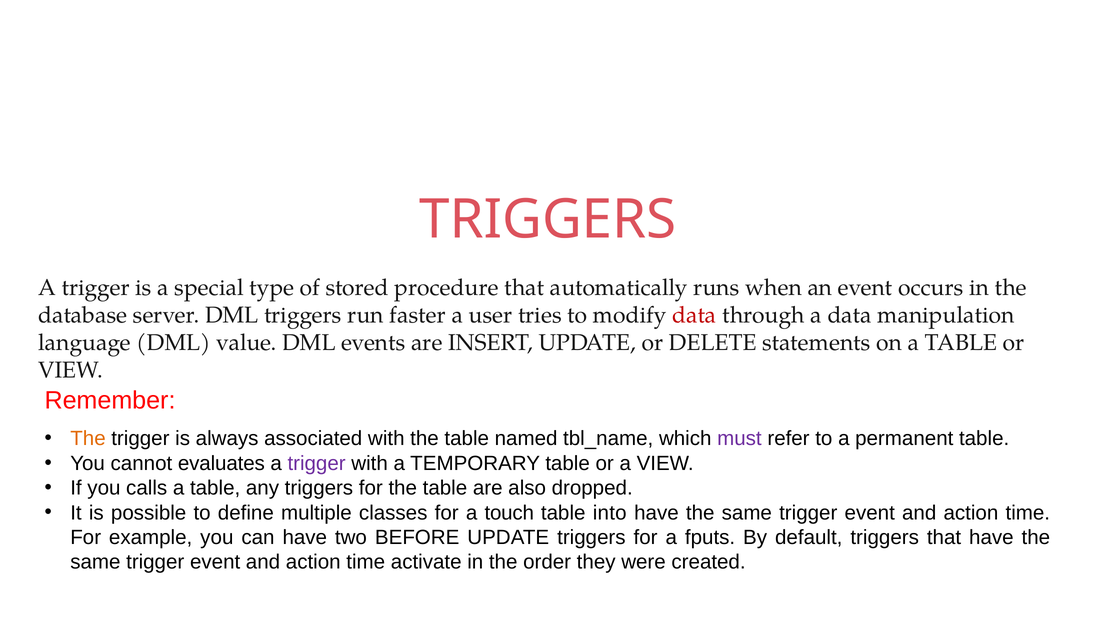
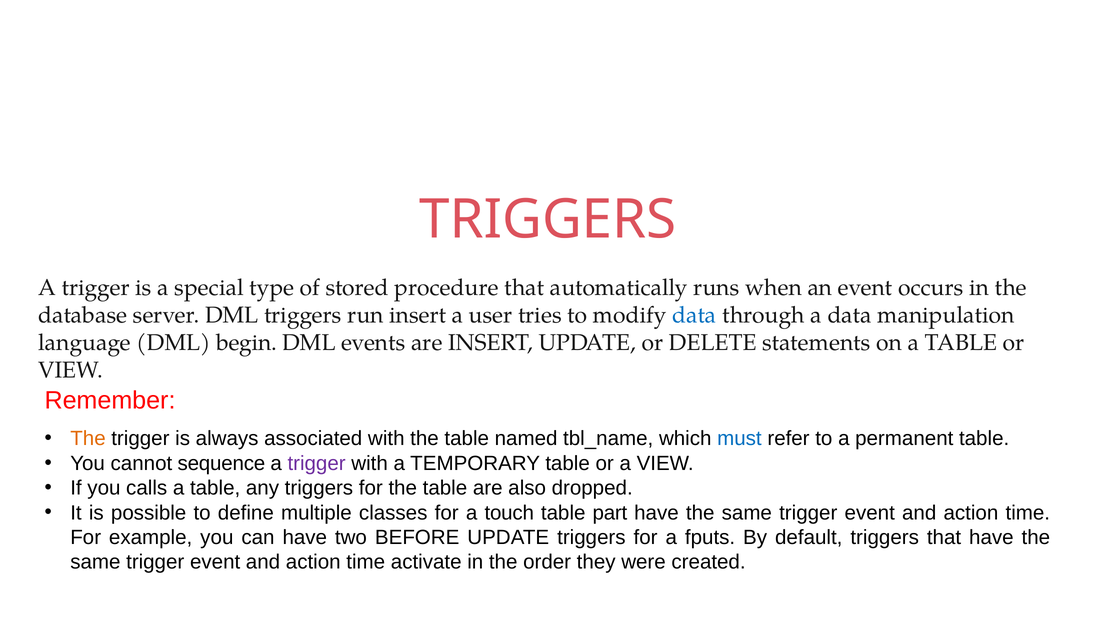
run faster: faster -> insert
data at (694, 315) colour: red -> blue
value: value -> begin
must colour: purple -> blue
evaluates: evaluates -> sequence
into: into -> part
